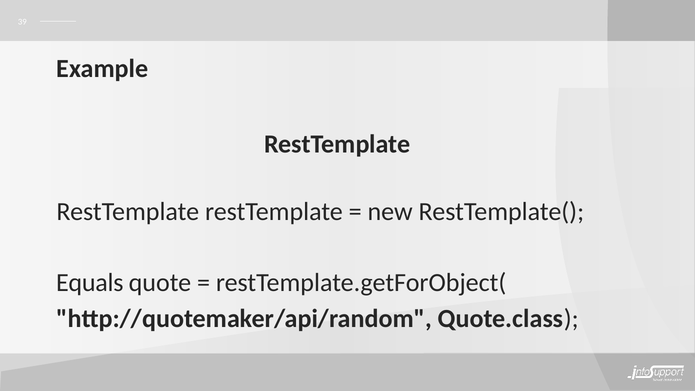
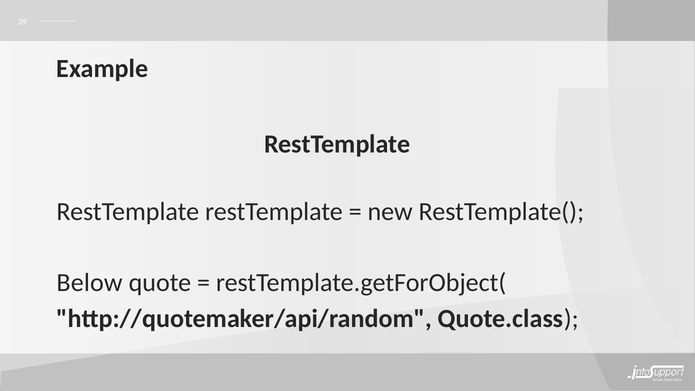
Equals: Equals -> Below
